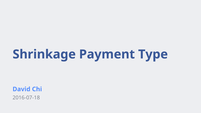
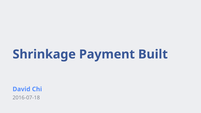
Type: Type -> Built
